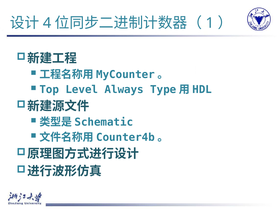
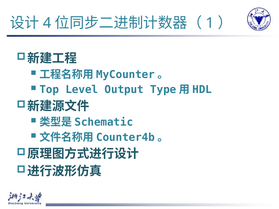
Always: Always -> Output
